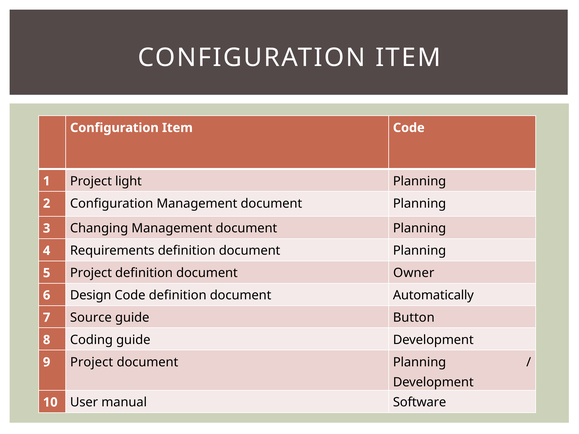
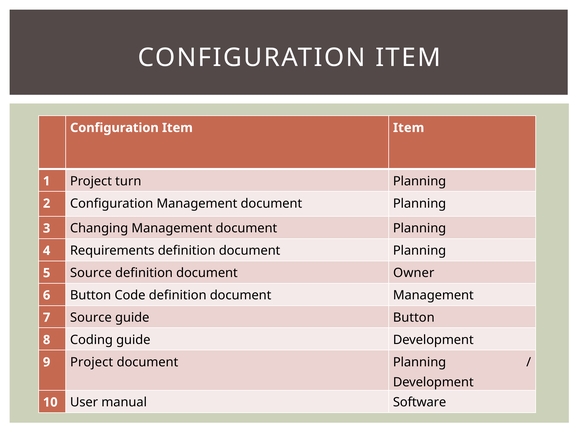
Item Code: Code -> Item
light: light -> turn
5 Project: Project -> Source
6 Design: Design -> Button
document Automatically: Automatically -> Management
